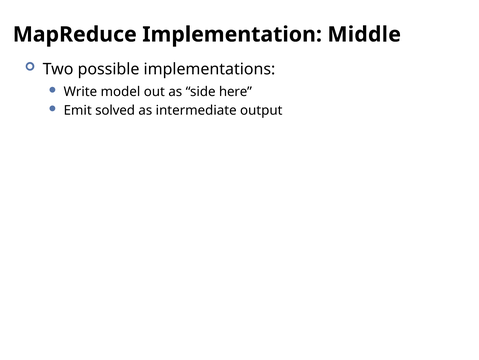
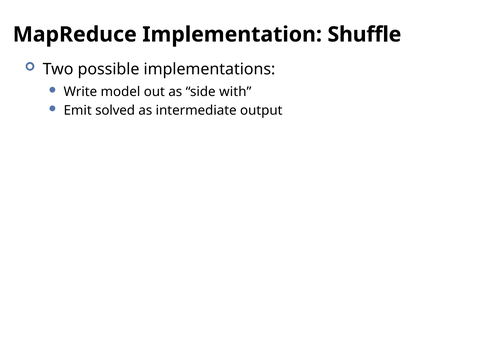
Middle: Middle -> Shuffle
here: here -> with
